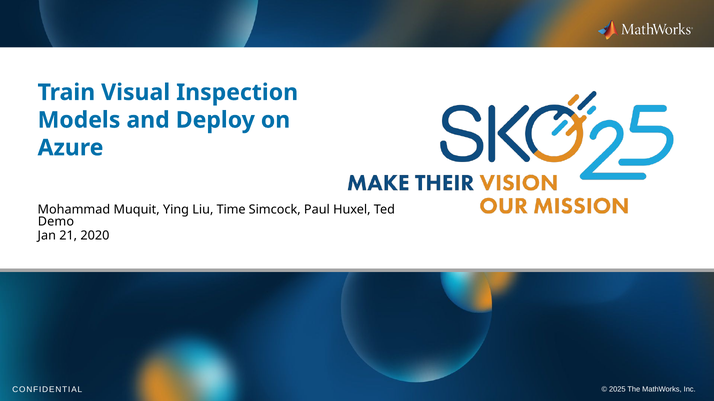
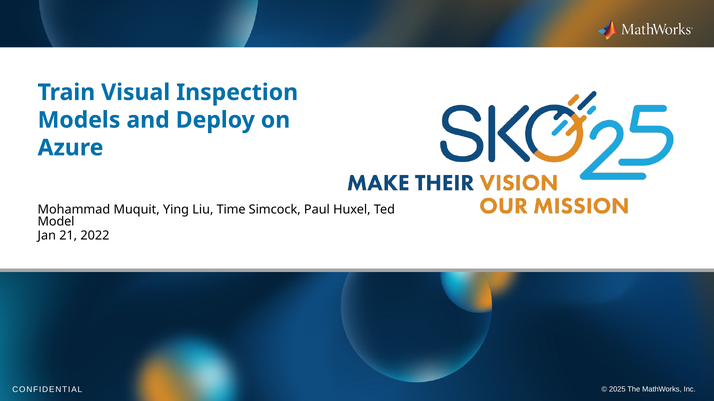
Demo: Demo -> Model
2020: 2020 -> 2022
